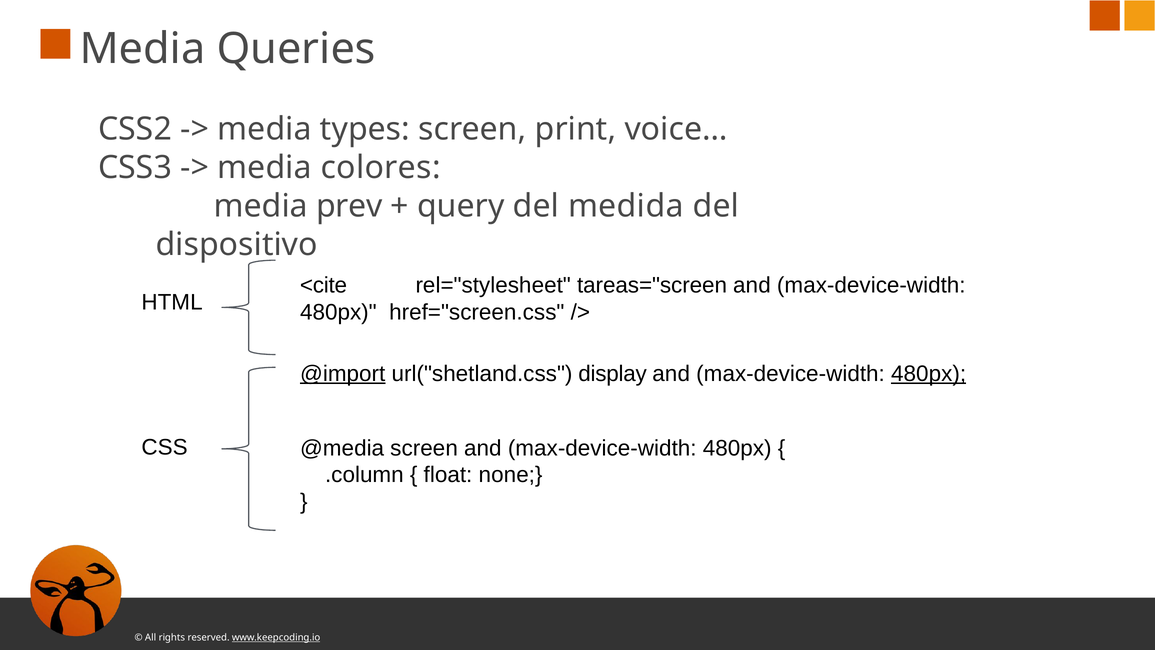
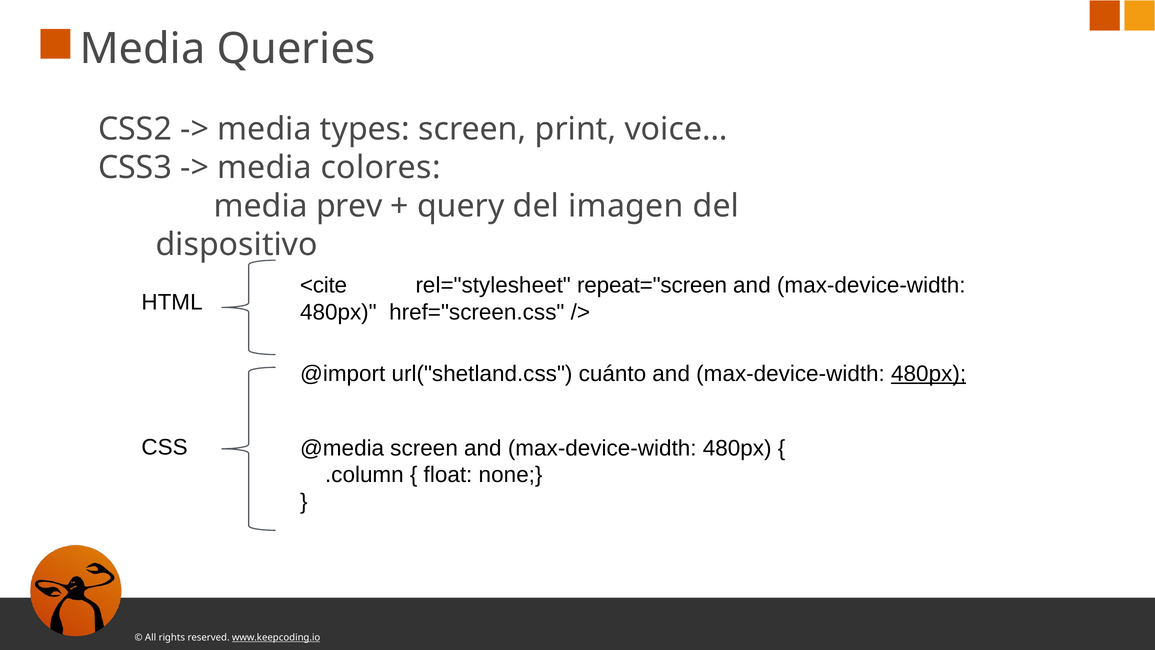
medida: medida -> imagen
tareas="screen: tareas="screen -> repeat="screen
@import underline: present -> none
display: display -> cuánto
